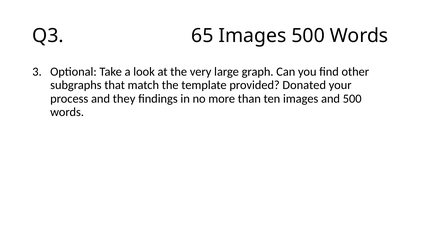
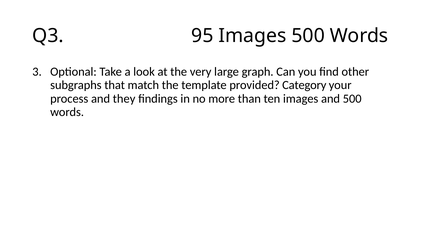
65: 65 -> 95
Donated: Donated -> Category
